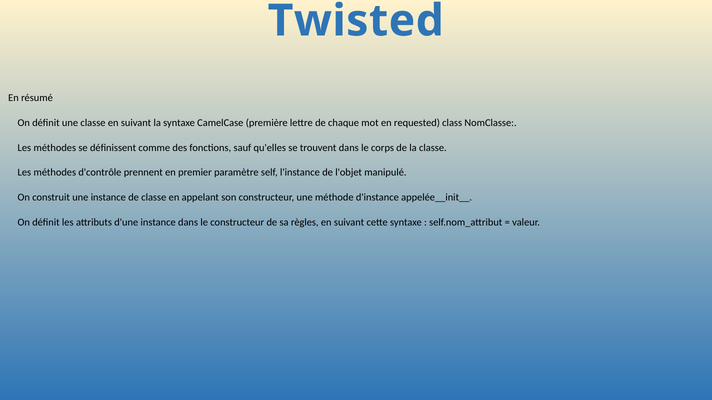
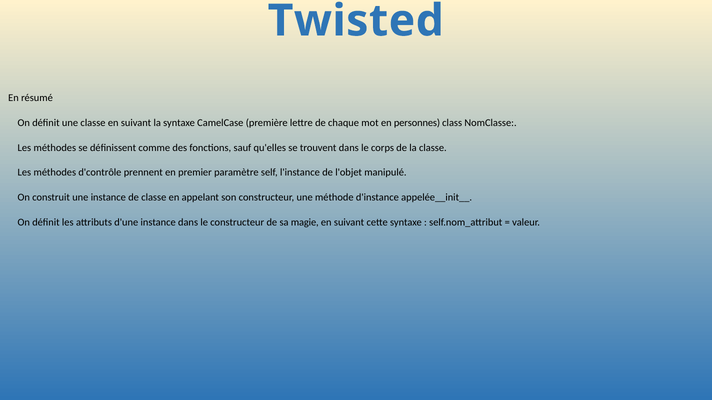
requested: requested -> personnes
règles: règles -> magie
